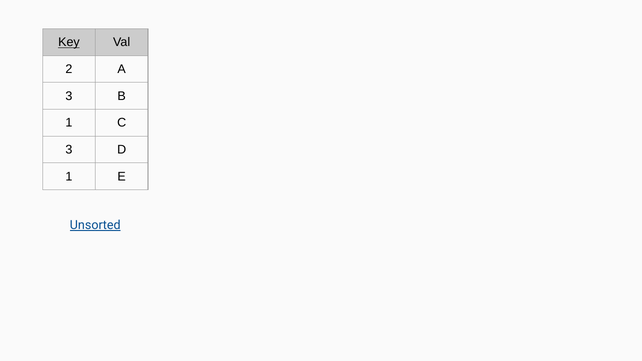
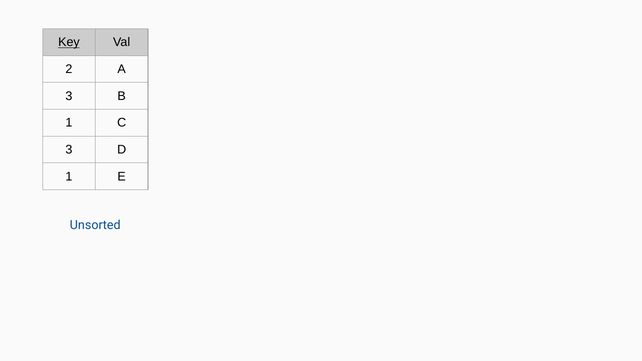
Unsorted underline: present -> none
